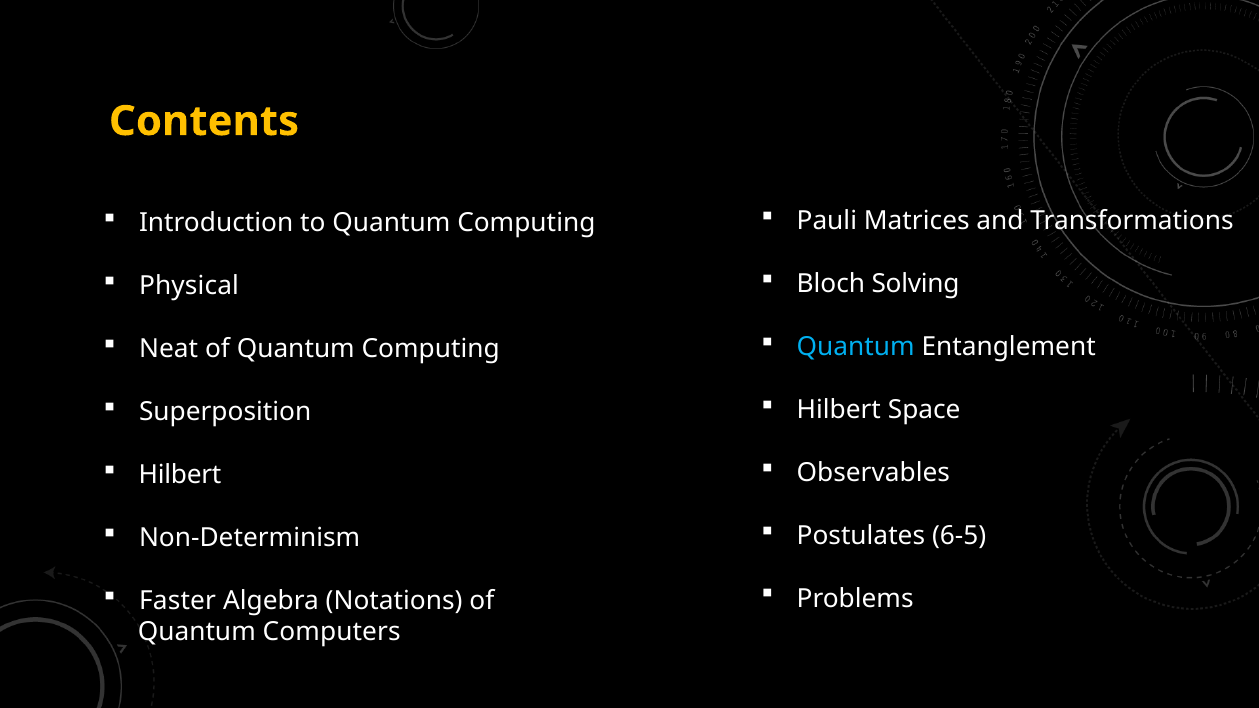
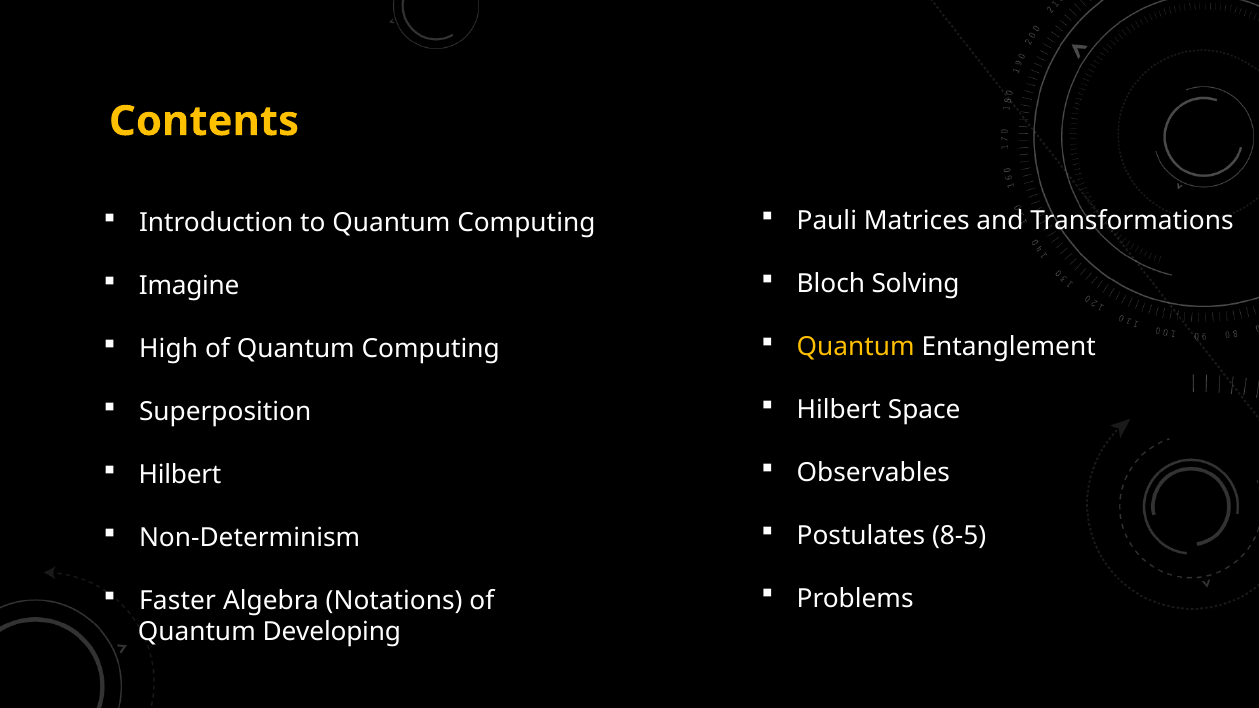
Physical: Physical -> Imagine
Quantum at (856, 347) colour: light blue -> yellow
Neat: Neat -> High
6-5: 6-5 -> 8-5
Computers: Computers -> Developing
